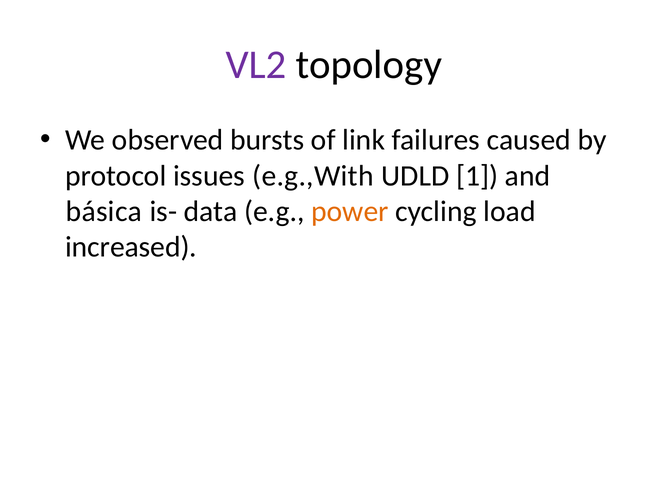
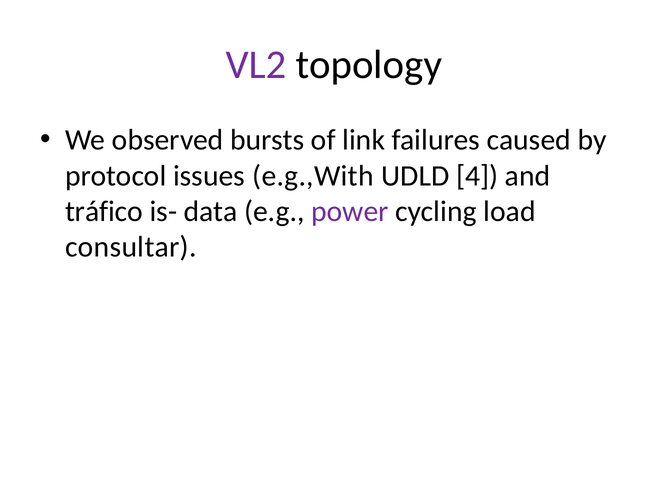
1: 1 -> 4
básica: básica -> tráfico
power colour: orange -> purple
increased: increased -> consultar
